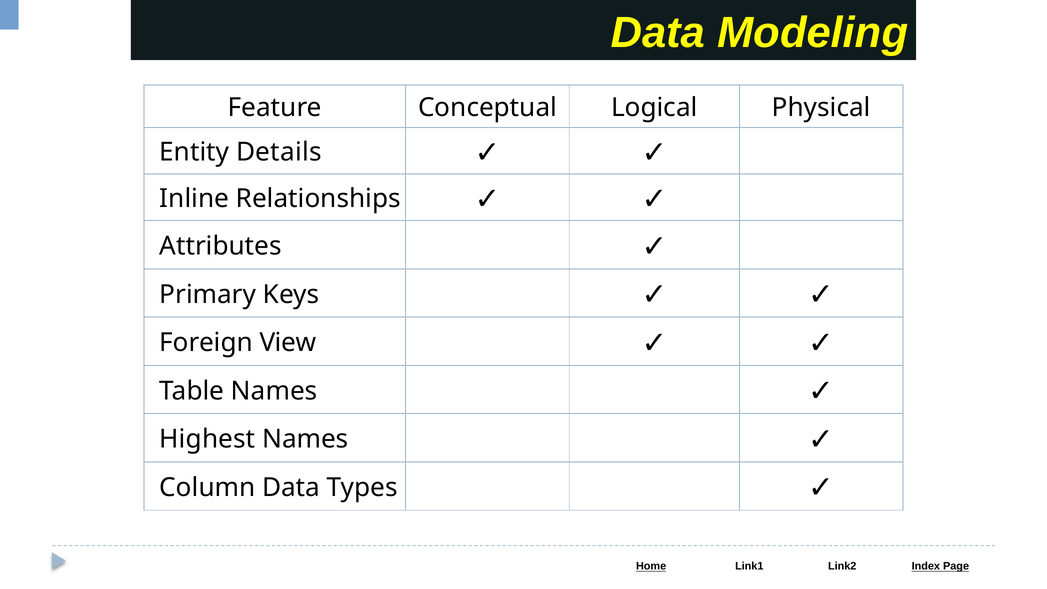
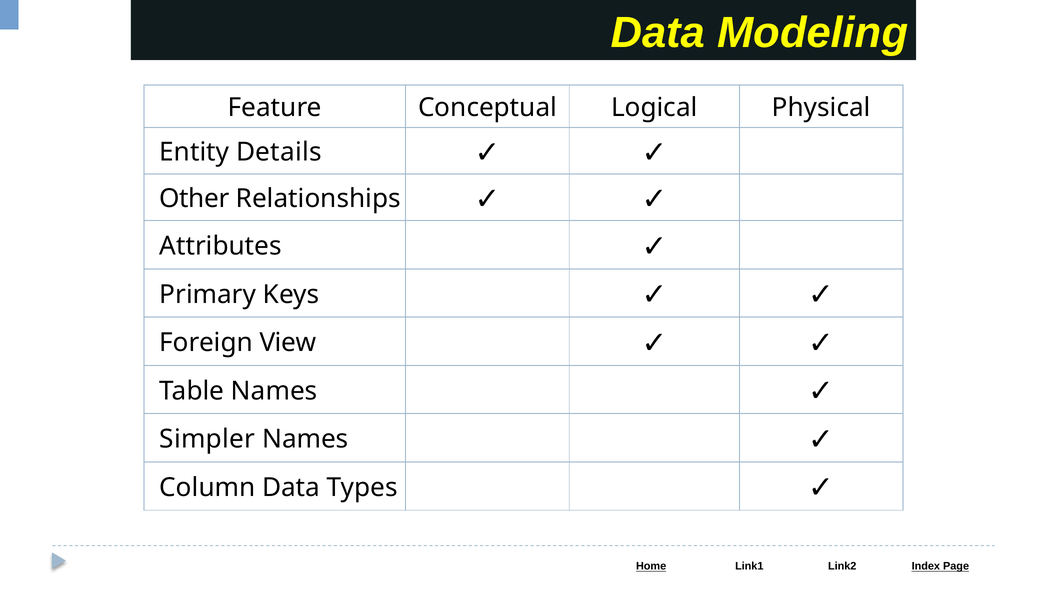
Inline: Inline -> Other
Highest: Highest -> Simpler
